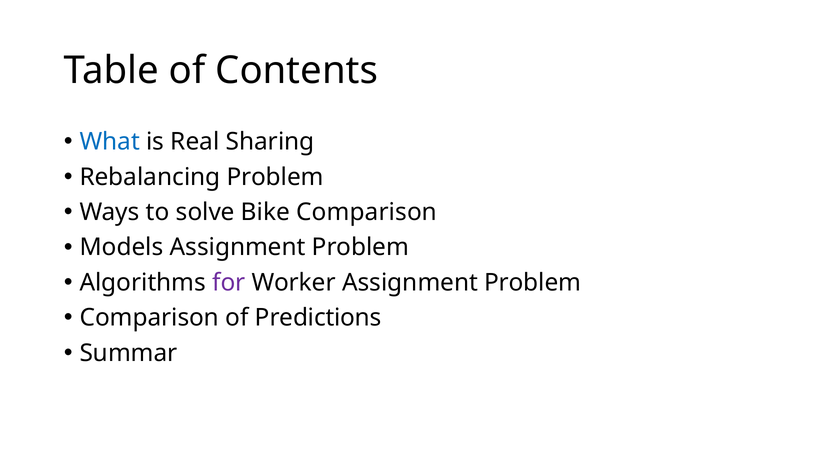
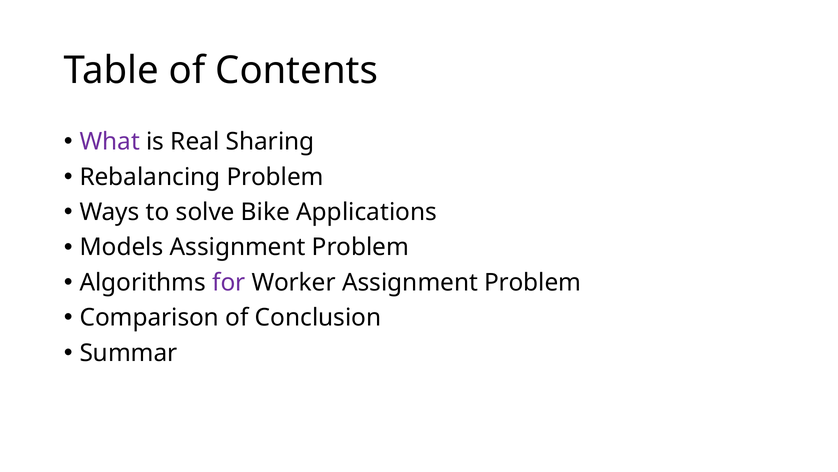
What colour: blue -> purple
Bike Comparison: Comparison -> Applications
Predictions: Predictions -> Conclusion
